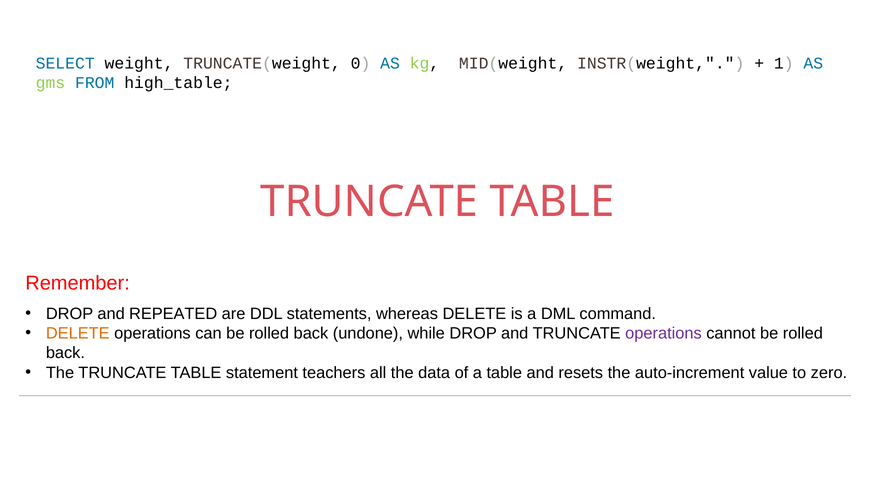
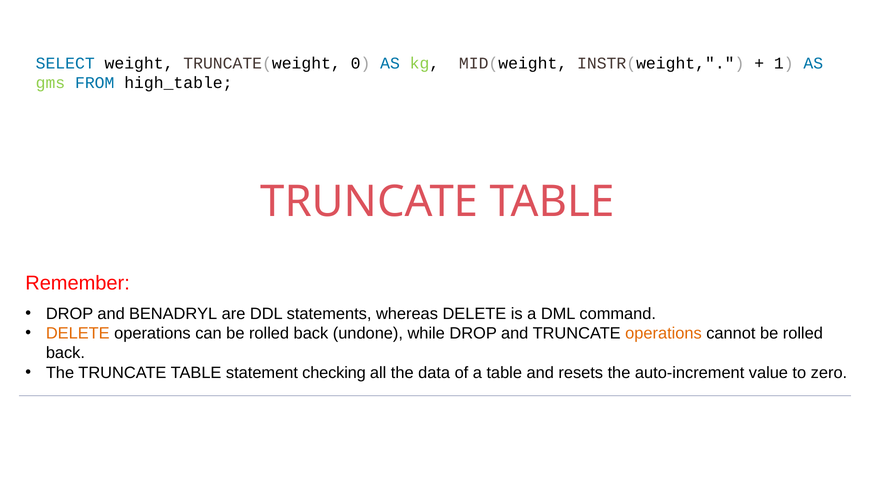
REPEATED: REPEATED -> BENADRYL
operations at (664, 333) colour: purple -> orange
teachers: teachers -> checking
